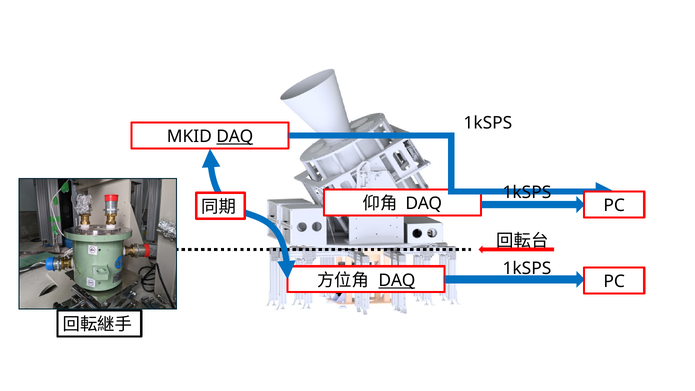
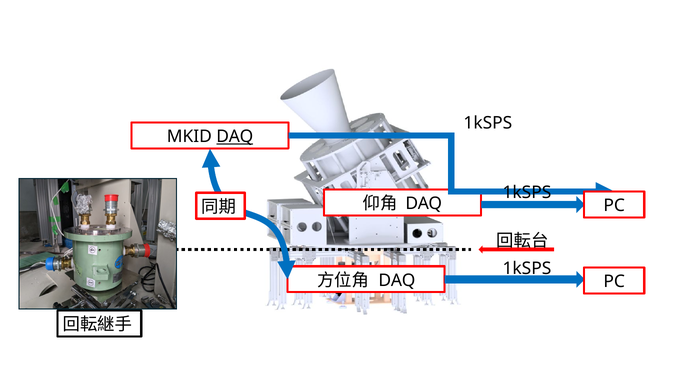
DAQ at (397, 280) underline: present -> none
